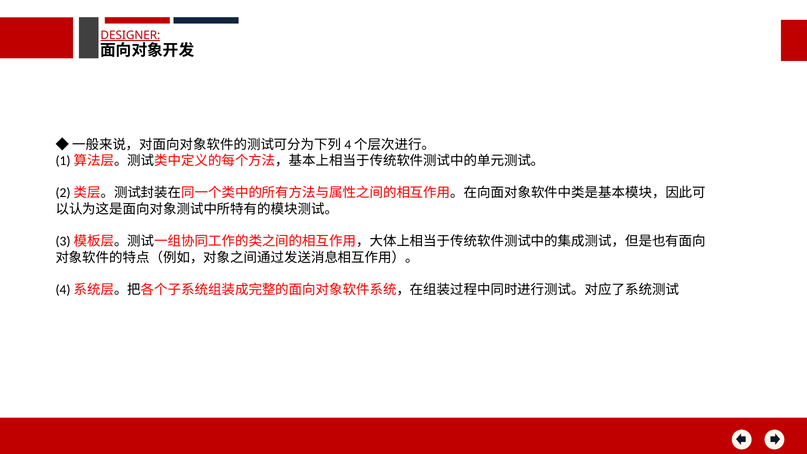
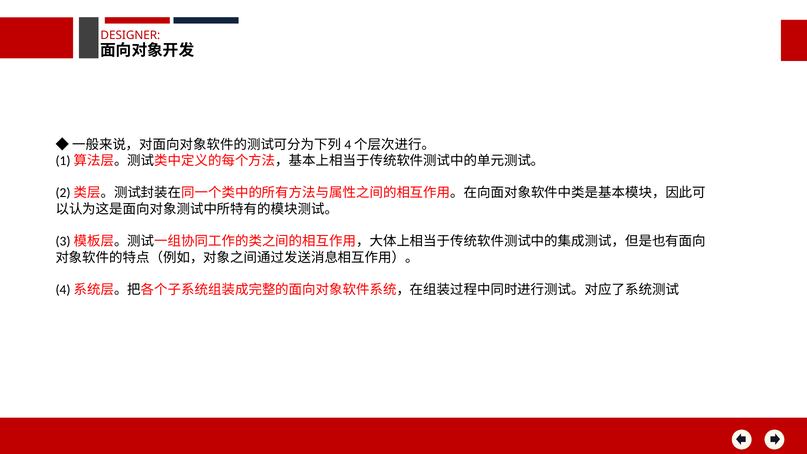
DESIGNER underline: present -> none
